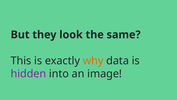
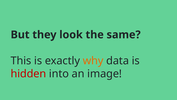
hidden colour: purple -> red
